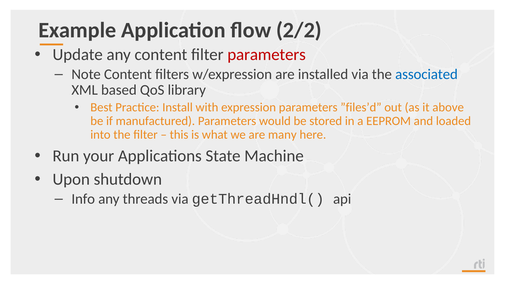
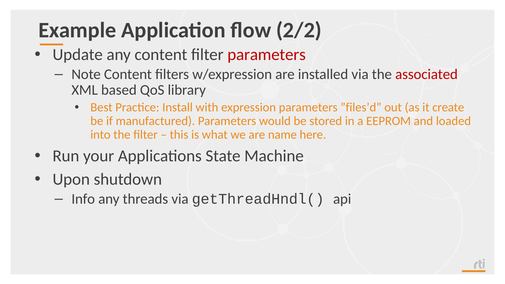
associated colour: blue -> red
above: above -> create
many: many -> name
